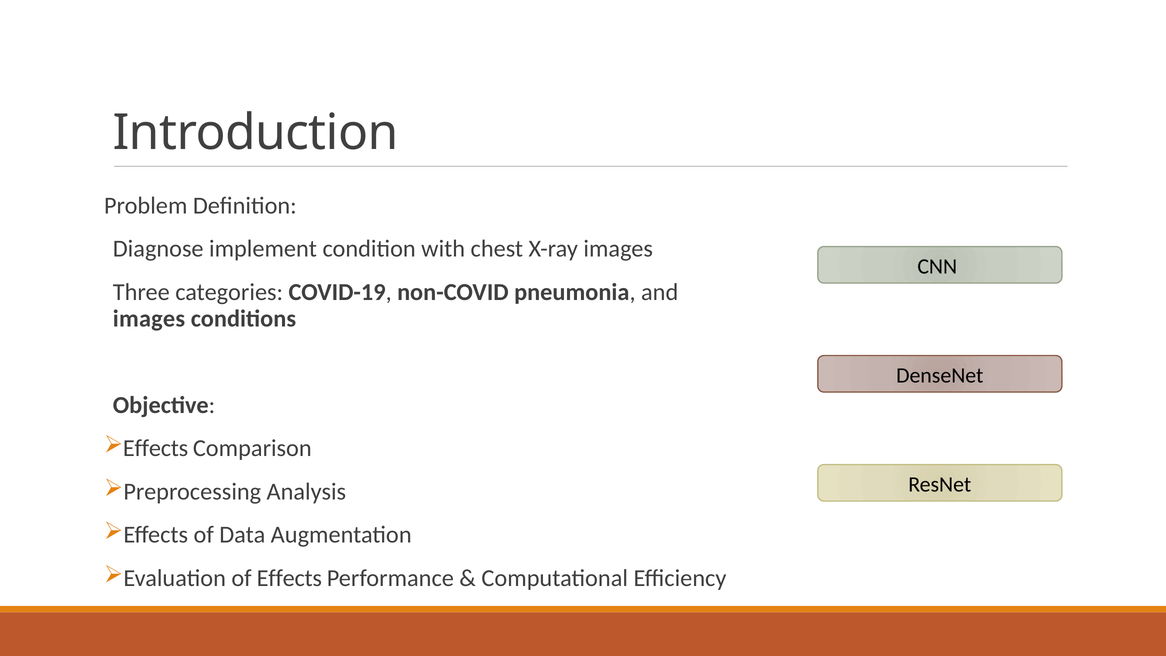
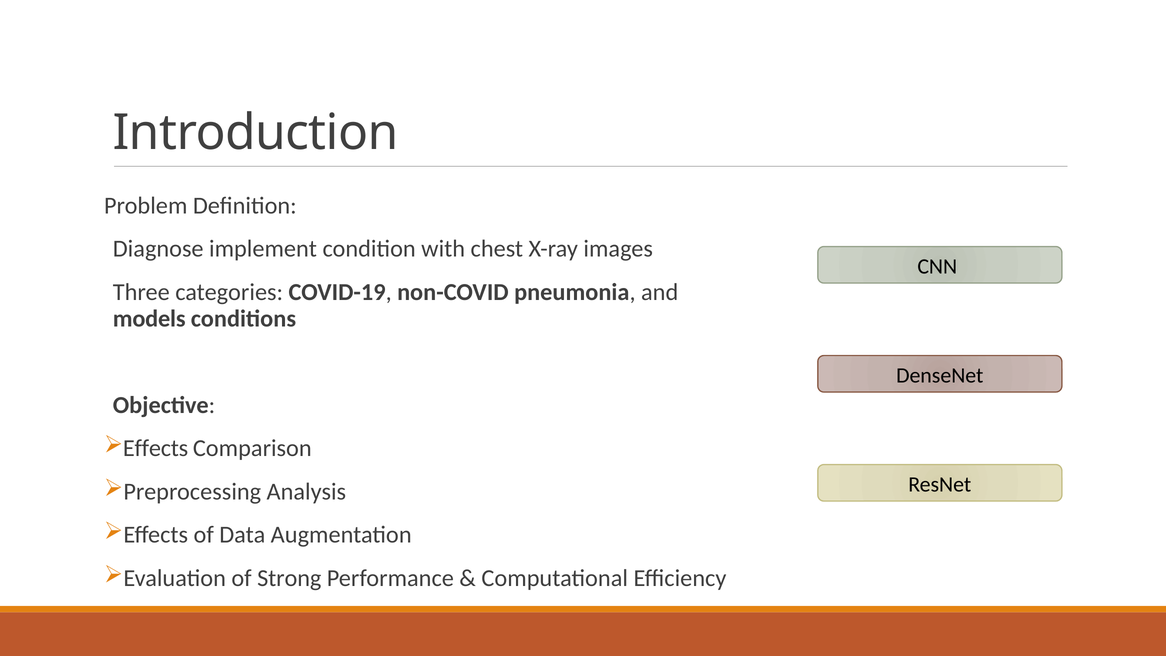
images at (149, 318): images -> models
of Effects: Effects -> Strong
